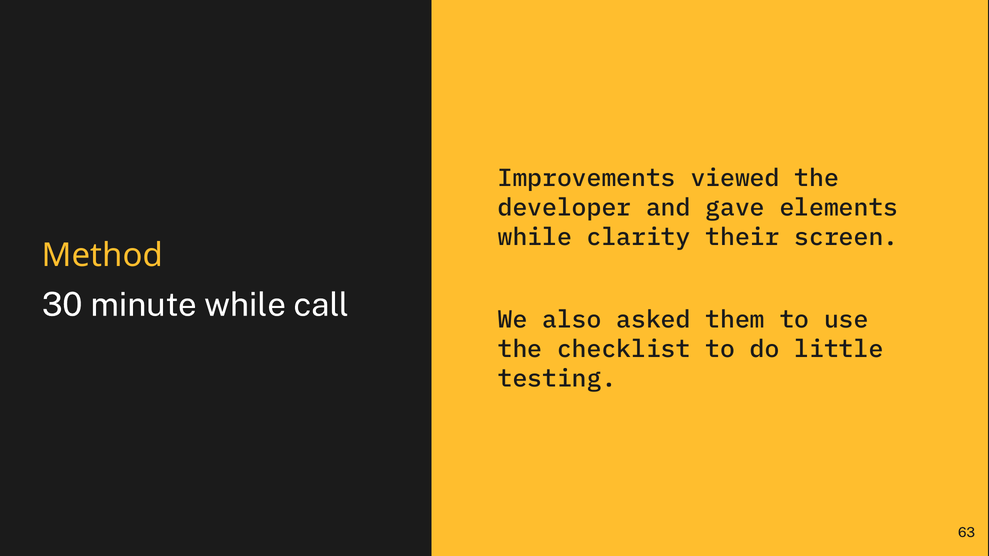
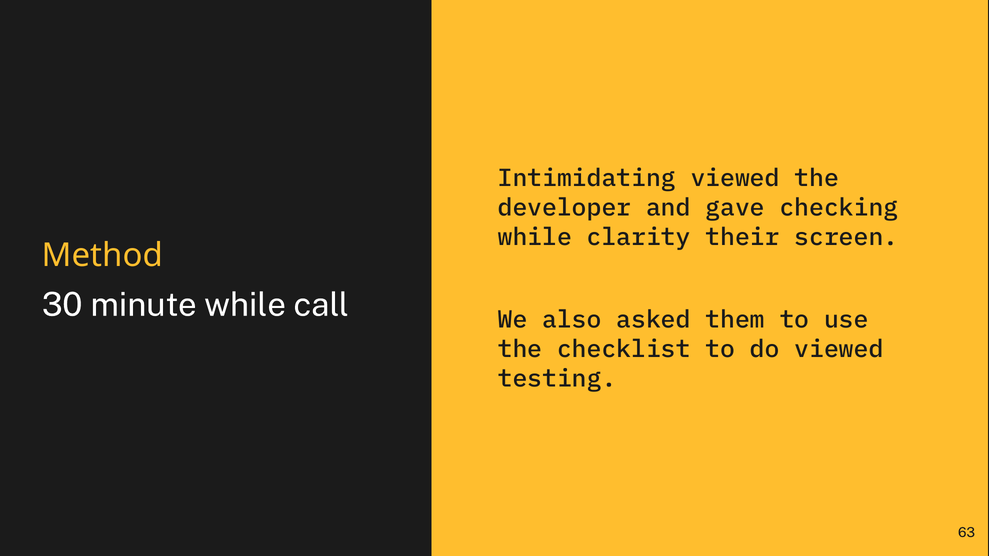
Improvements: Improvements -> Intimidating
elements: elements -> checking
do little: little -> viewed
